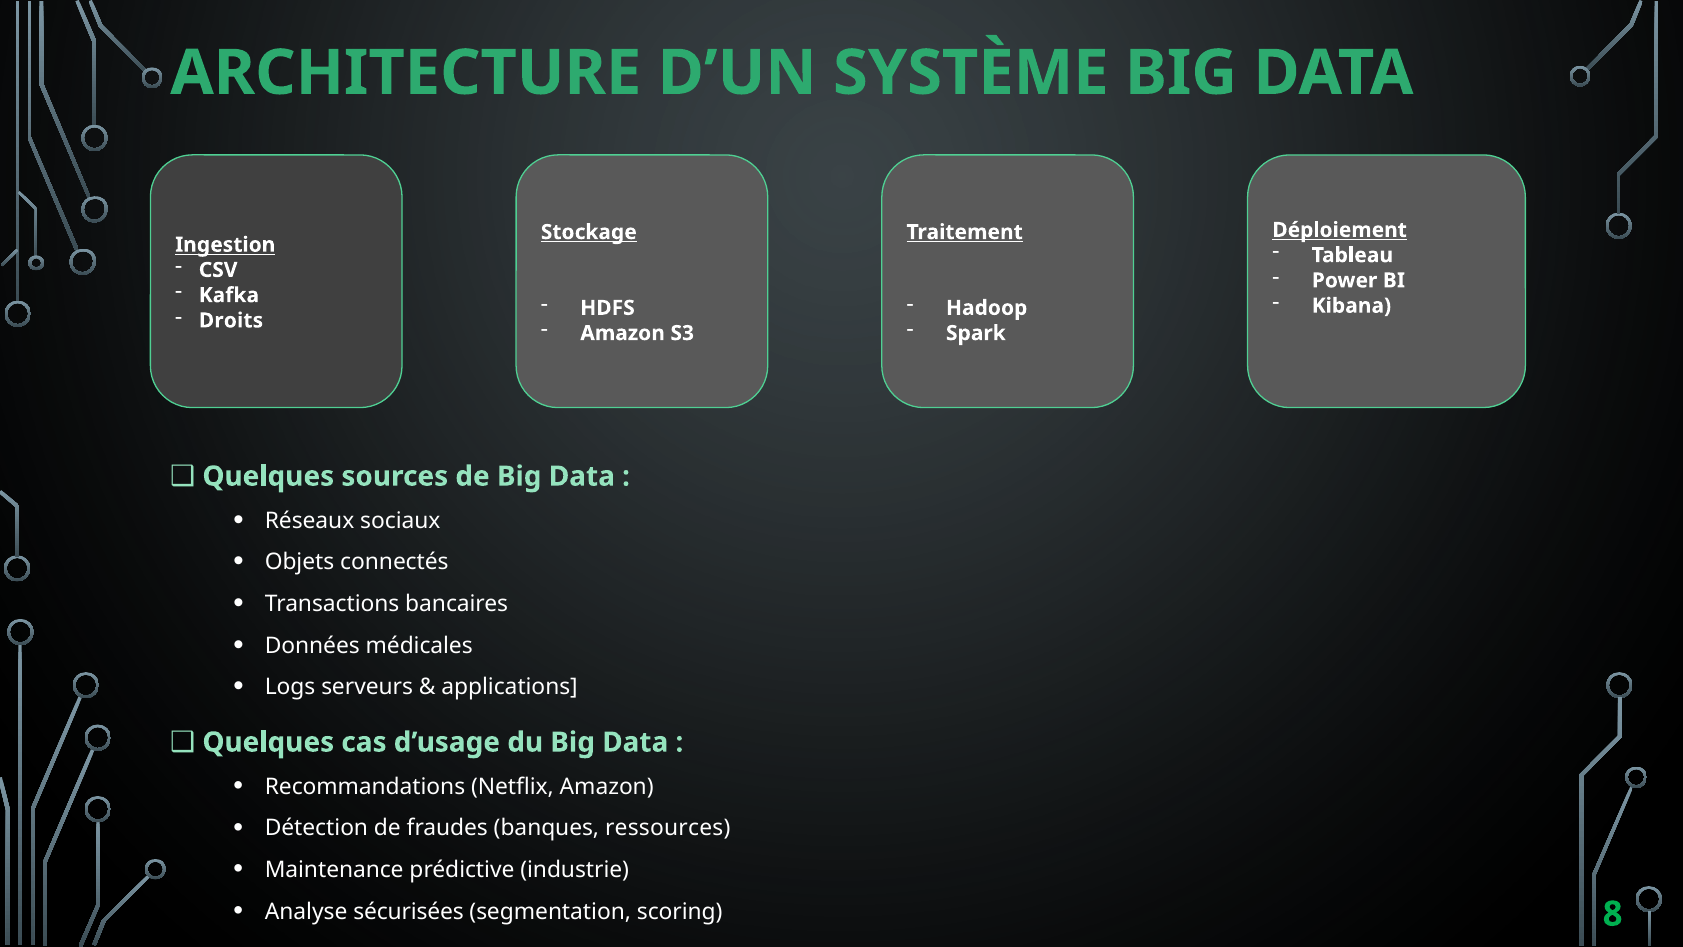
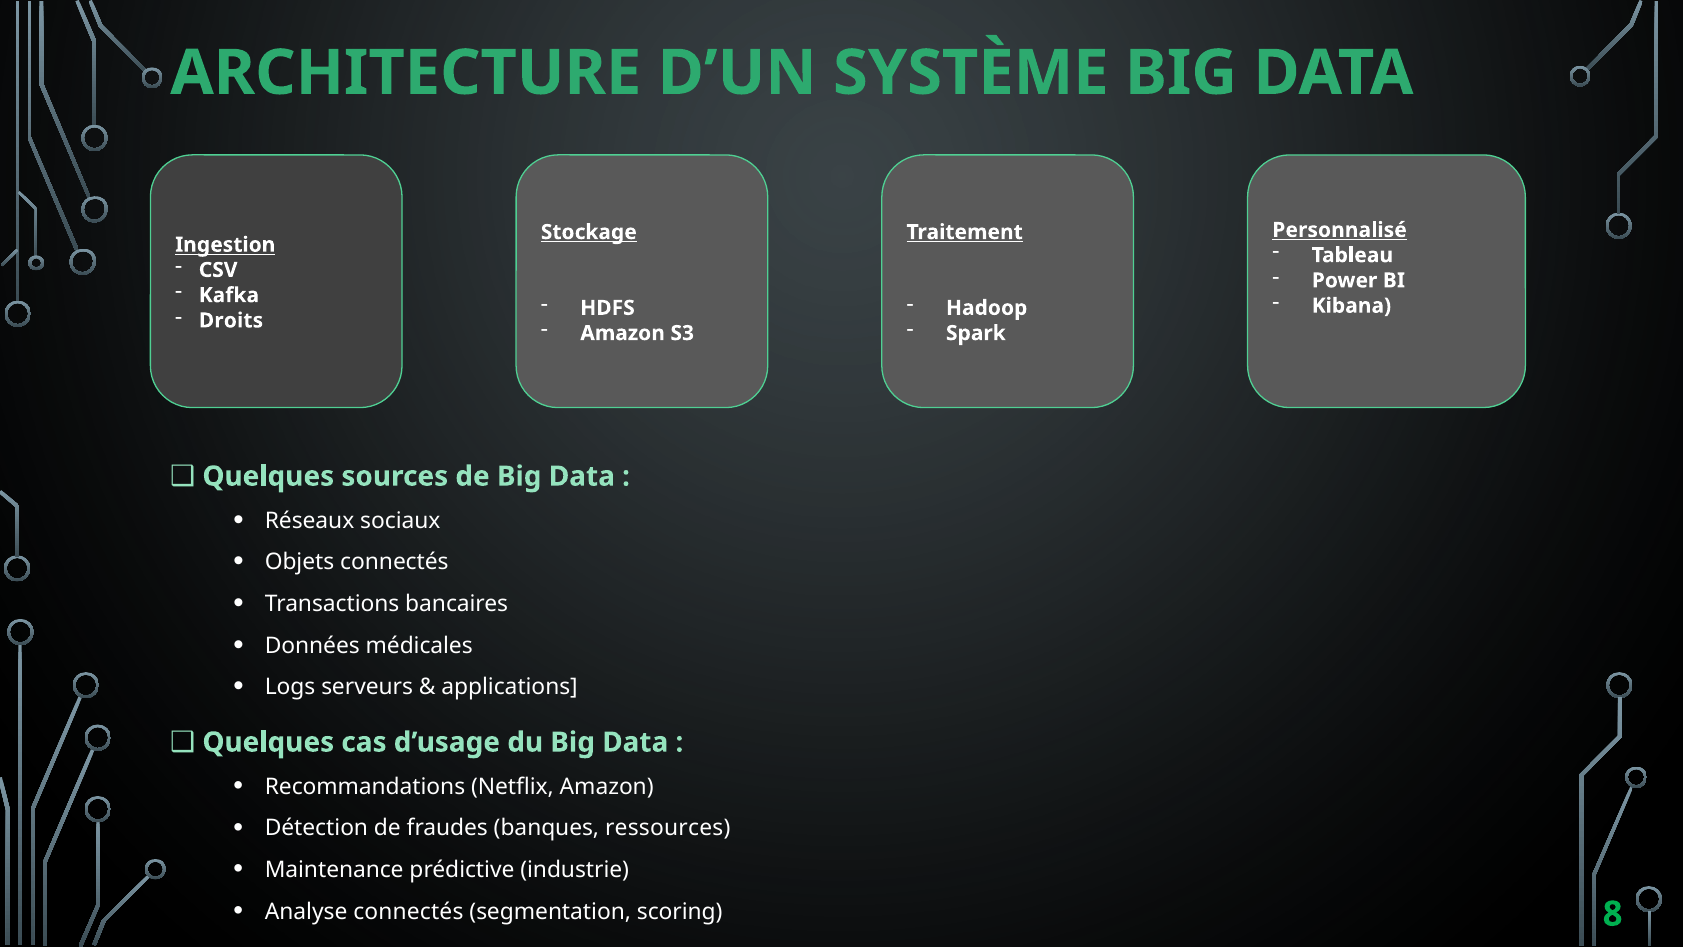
Déploiement: Déploiement -> Personnalisé
Analyse sécurisées: sécurisées -> connectés
